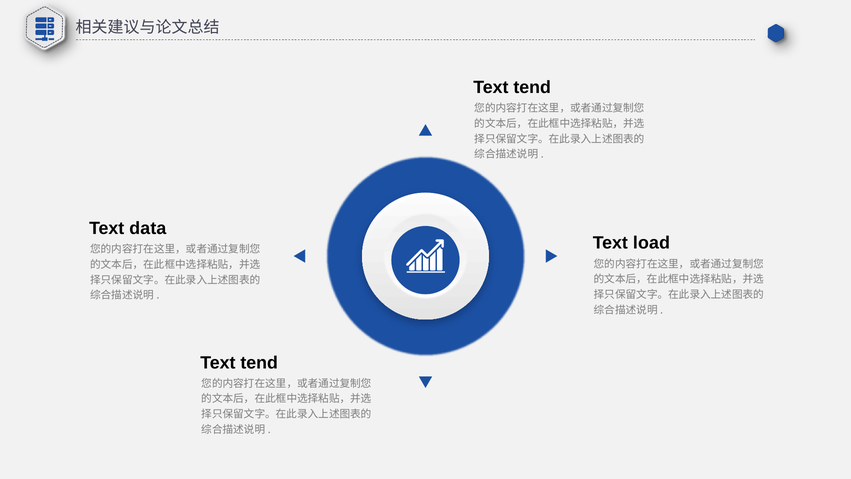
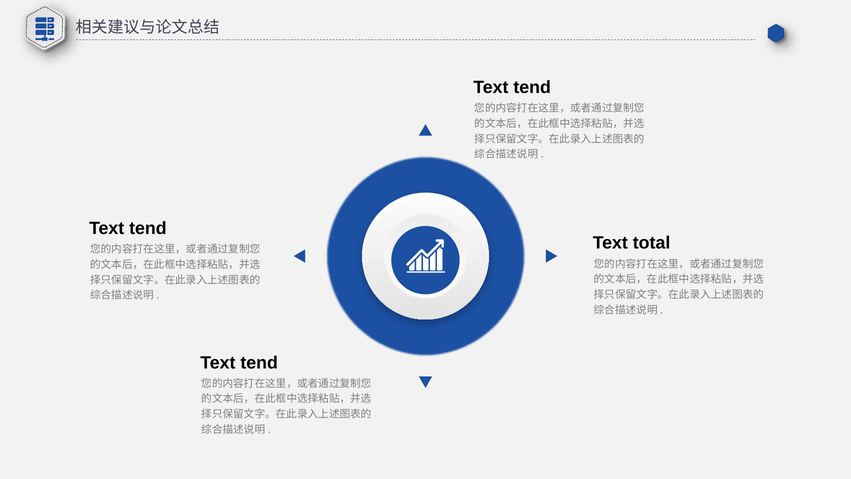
data at (148, 228): data -> tend
load: load -> total
